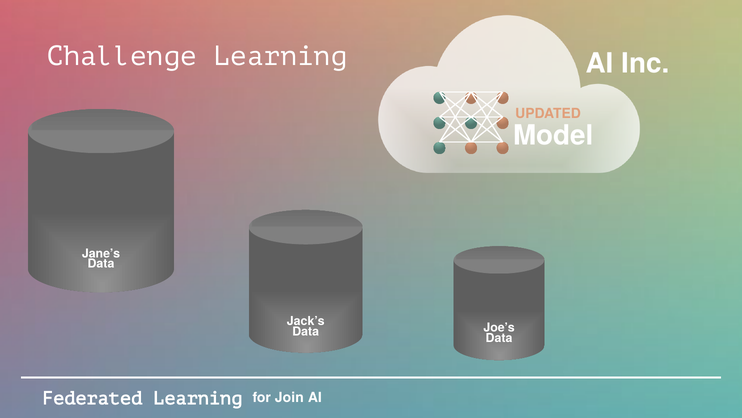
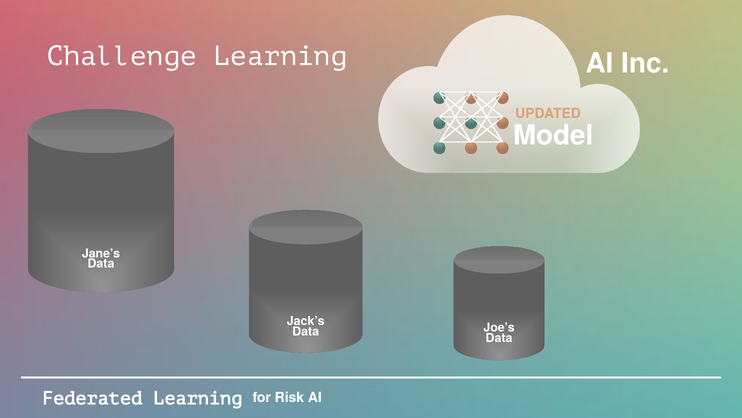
Join: Join -> Risk
